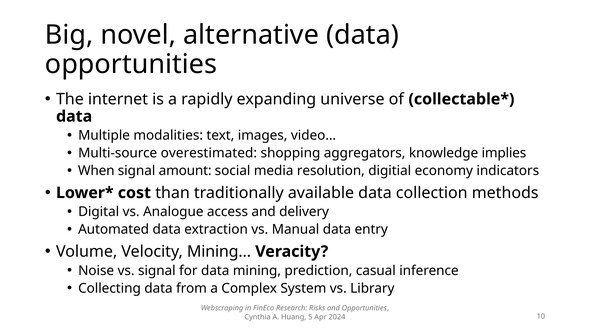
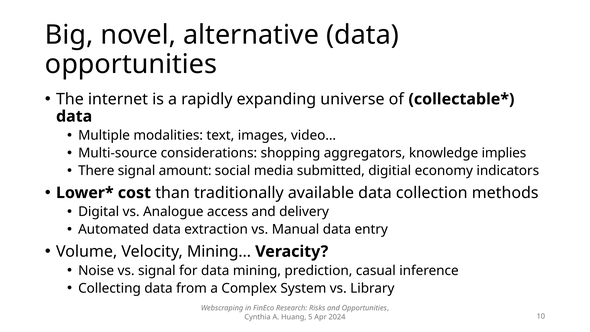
overestimated: overestimated -> considerations
When: When -> There
resolution: resolution -> submitted
